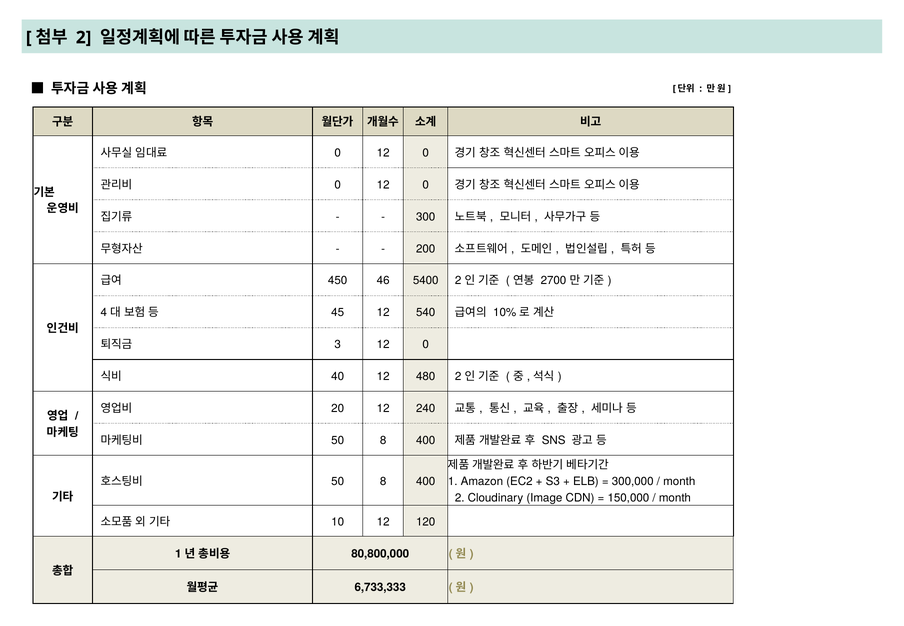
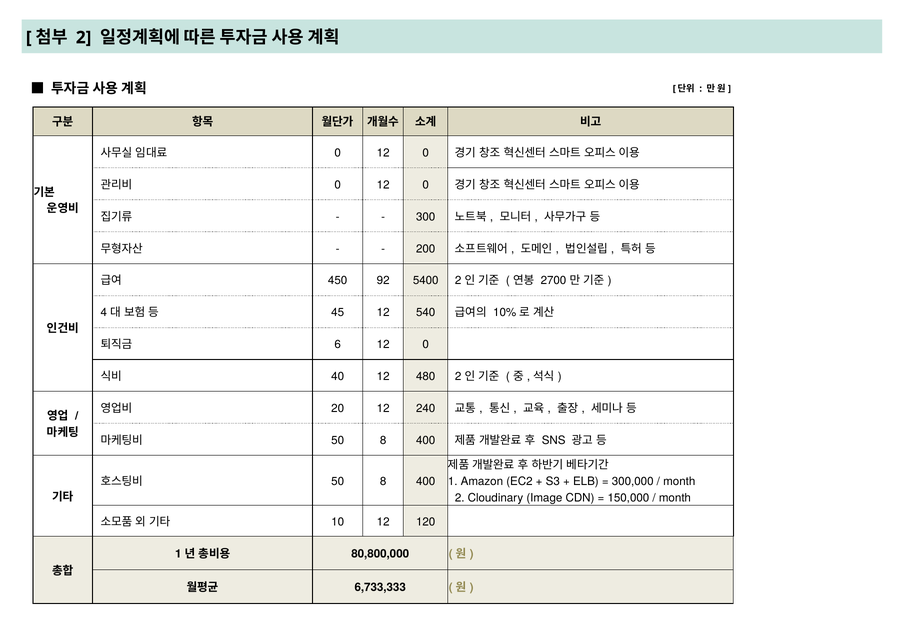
46: 46 -> 92
3: 3 -> 6
